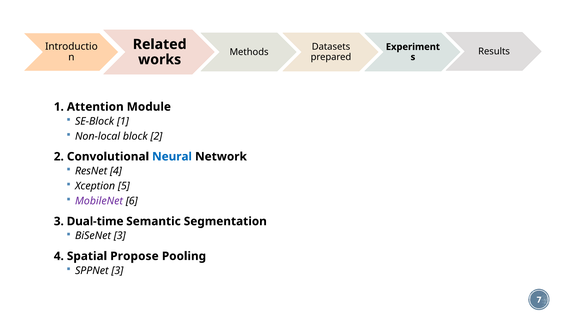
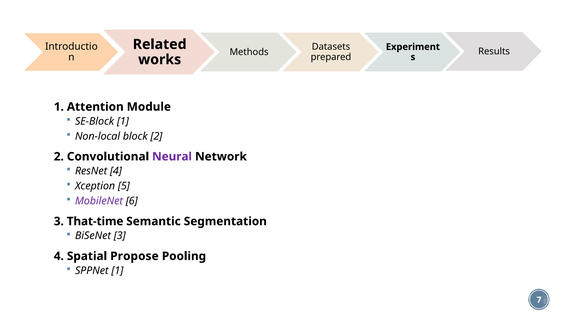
Neural colour: blue -> purple
Dual-time: Dual-time -> That-time
SPPNet 3: 3 -> 1
